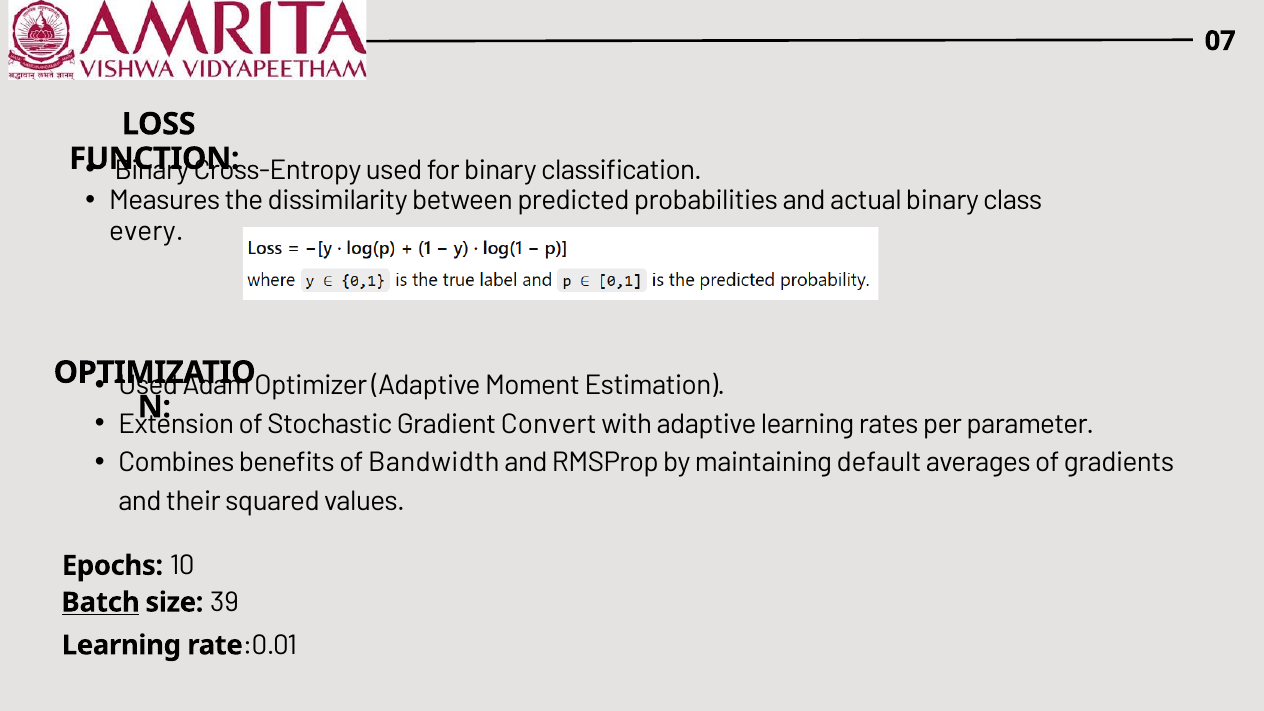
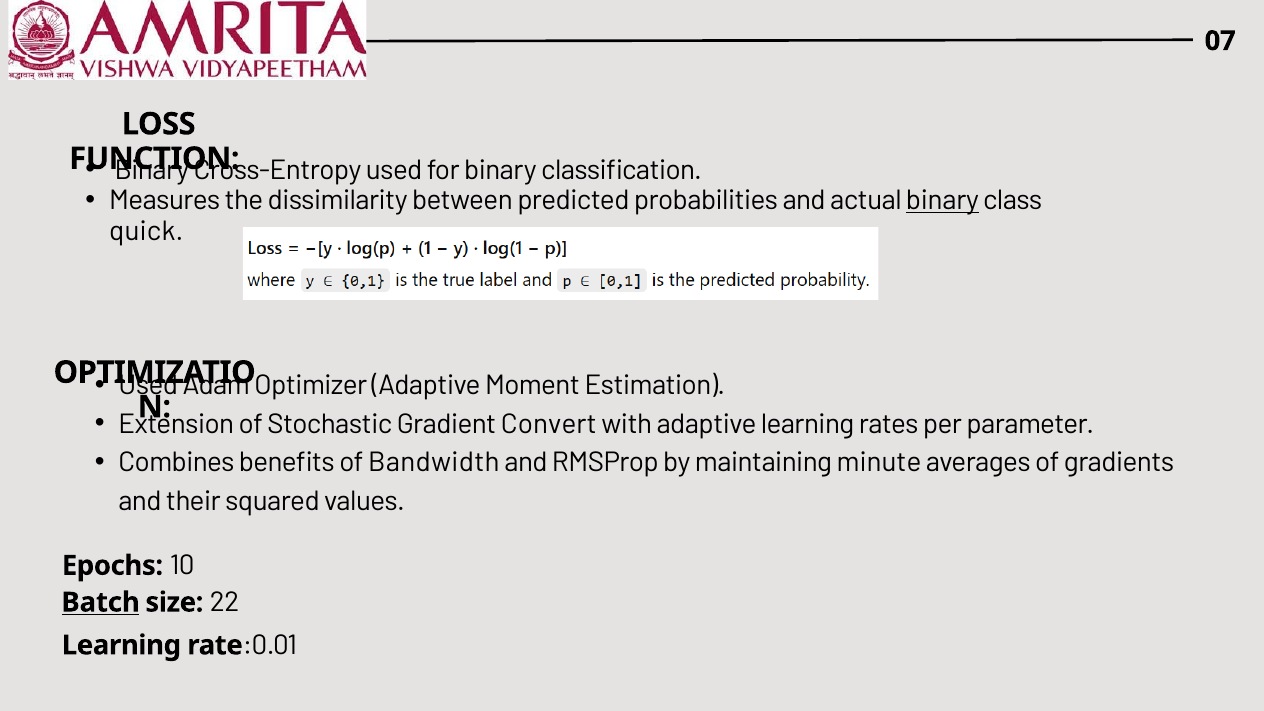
binary at (942, 201) underline: none -> present
every: every -> quick
default: default -> minute
39: 39 -> 22
